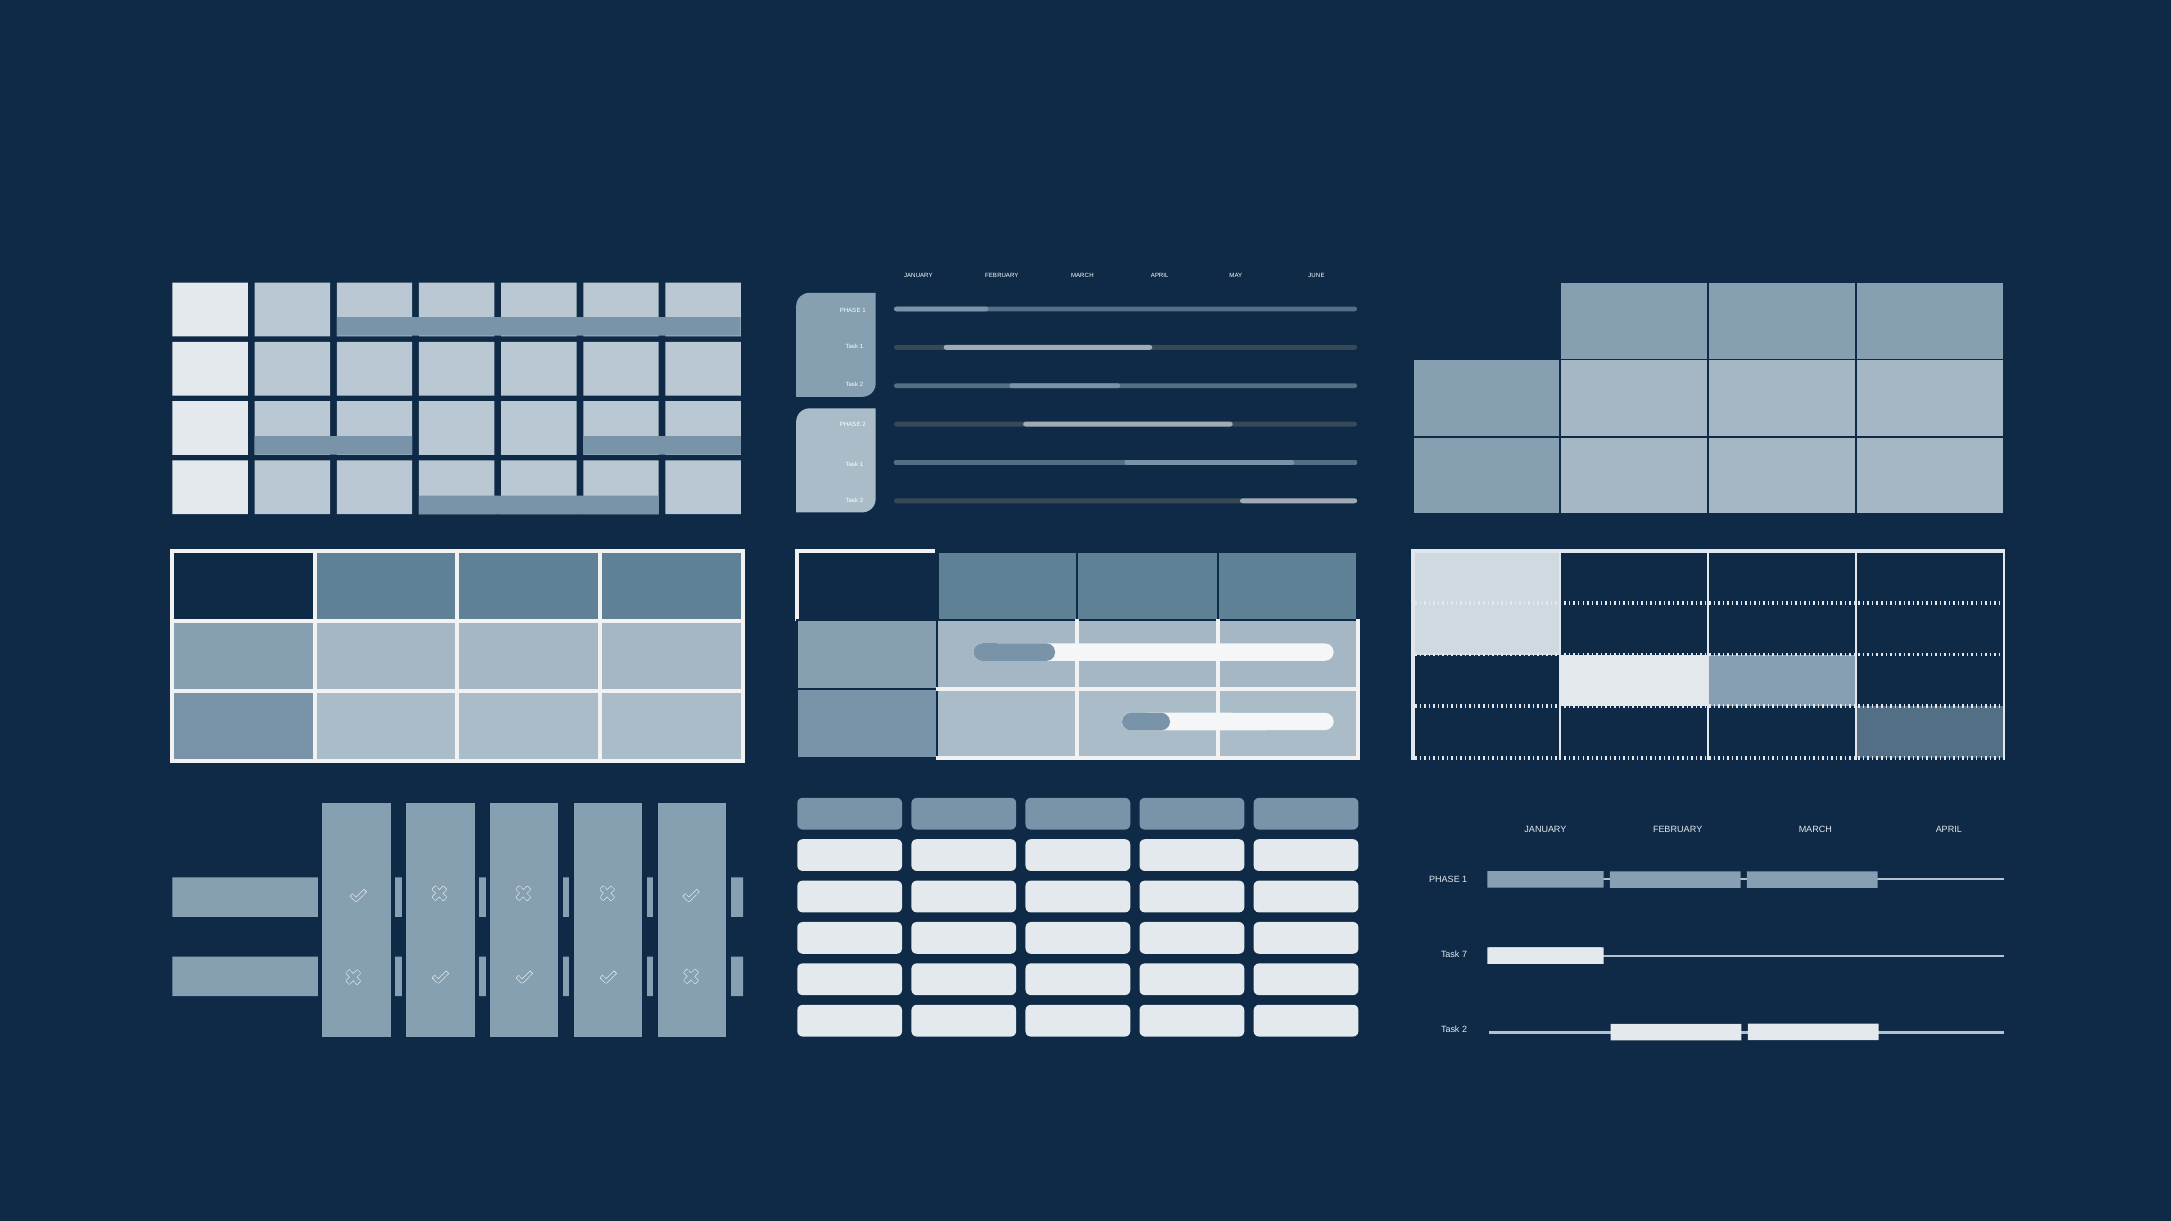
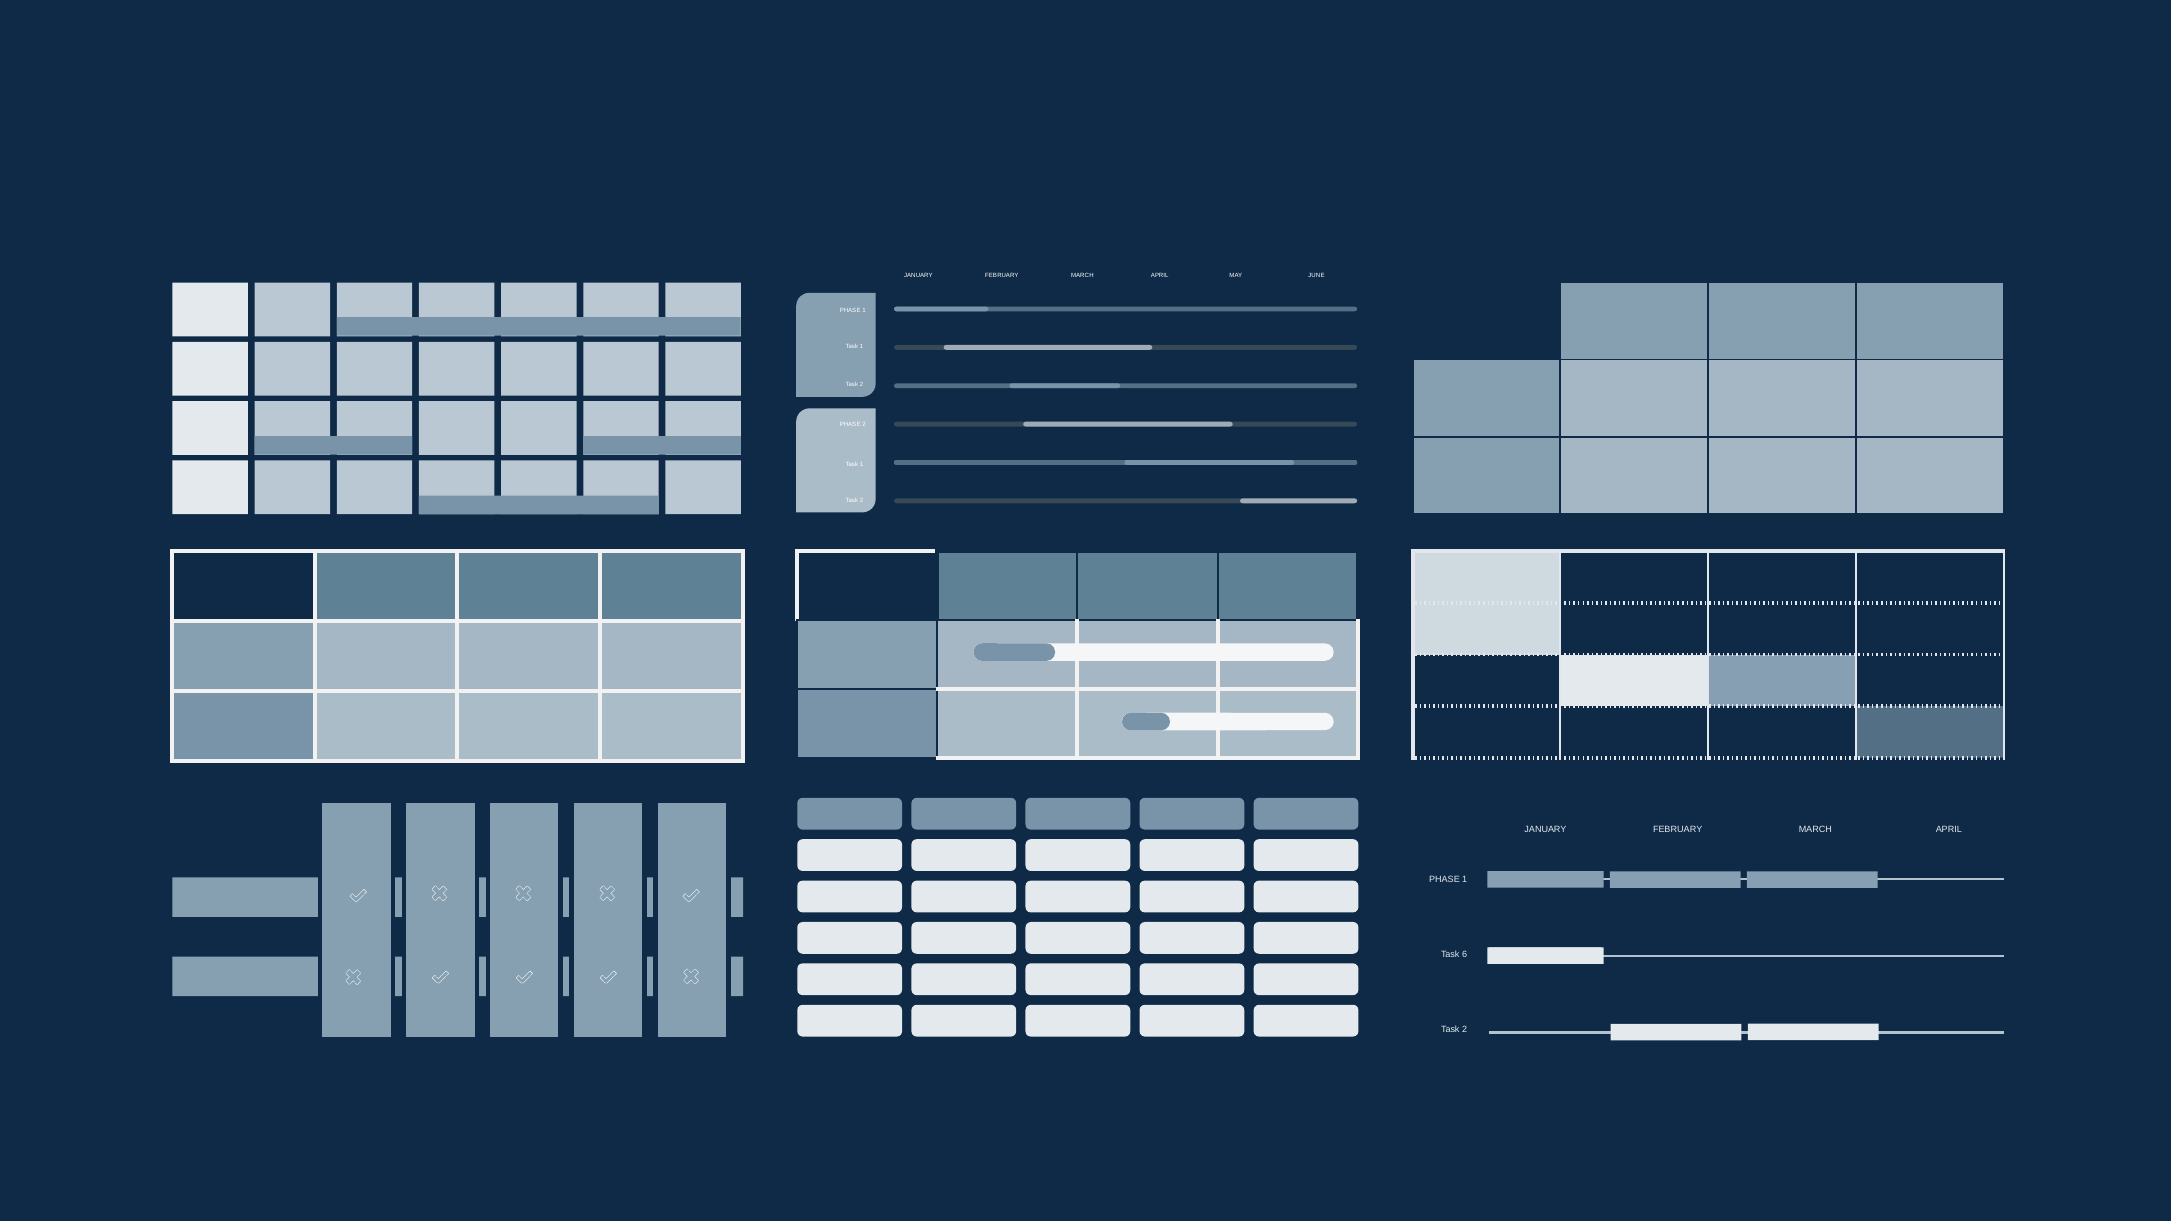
7: 7 -> 6
